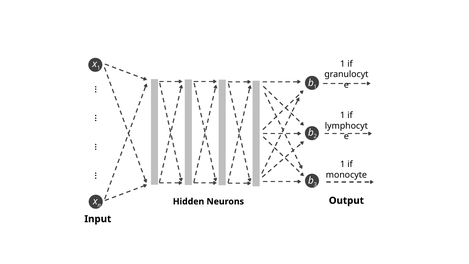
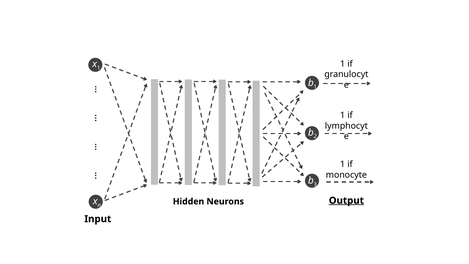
Output underline: none -> present
